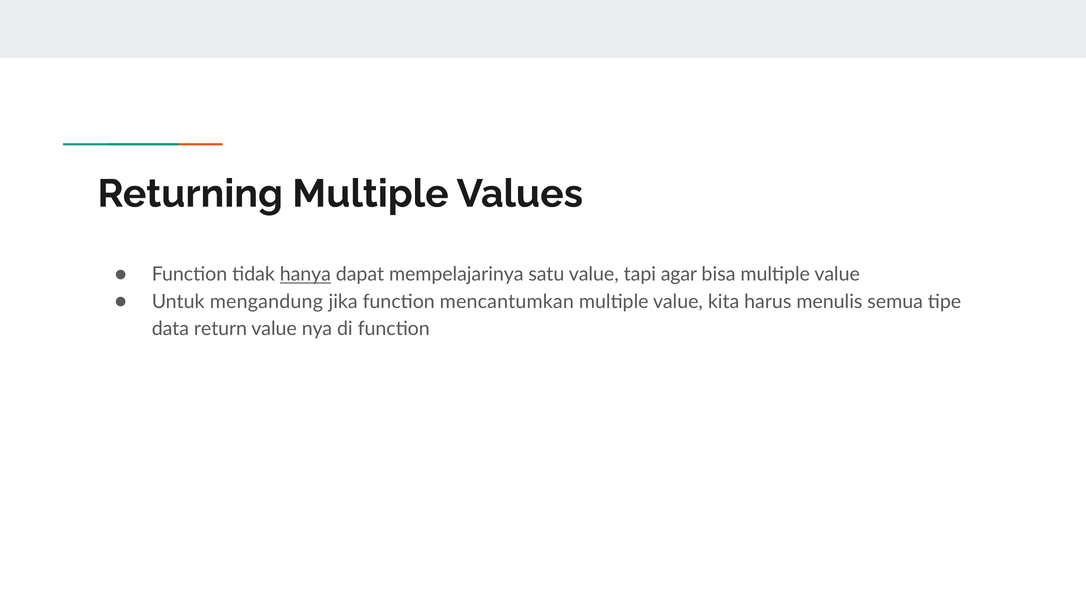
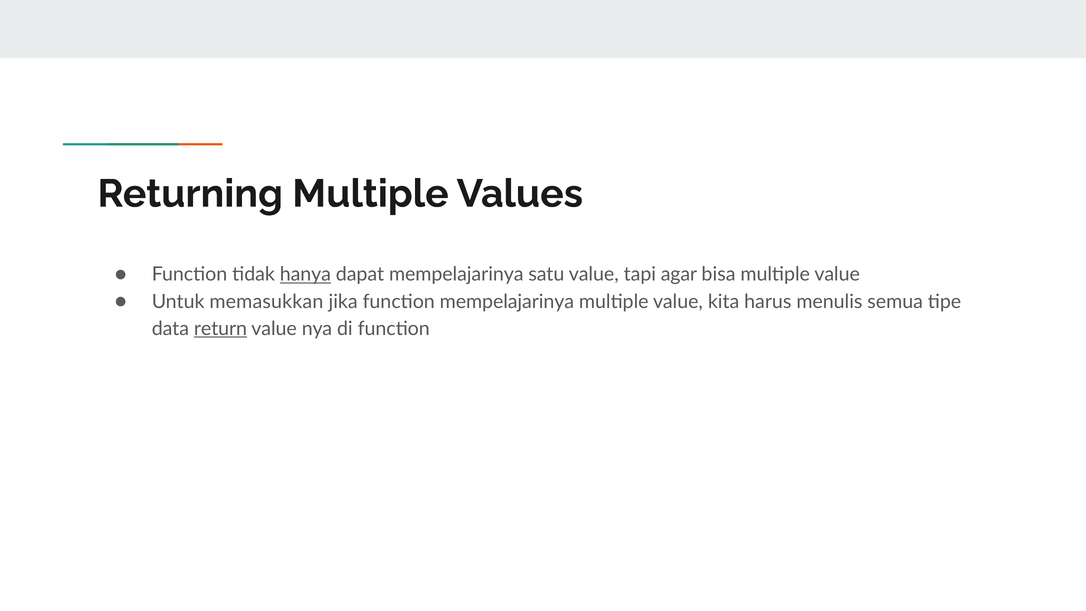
mengandung: mengandung -> memasukkan
function mencantumkan: mencantumkan -> mempelajarinya
return underline: none -> present
